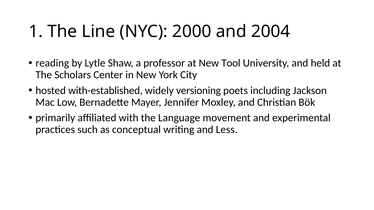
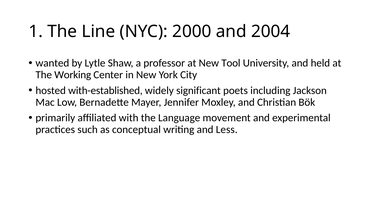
reading: reading -> wanted
Scholars: Scholars -> Working
versioning: versioning -> significant
